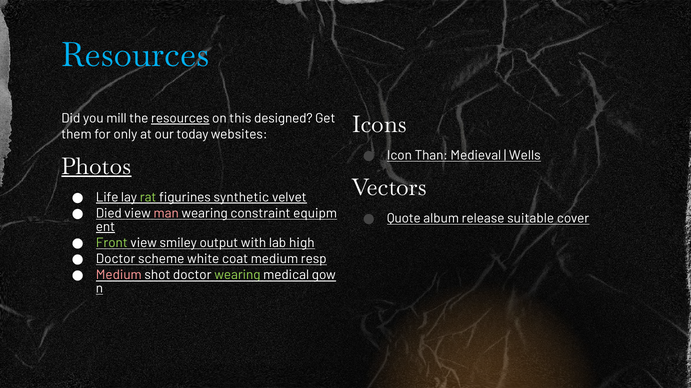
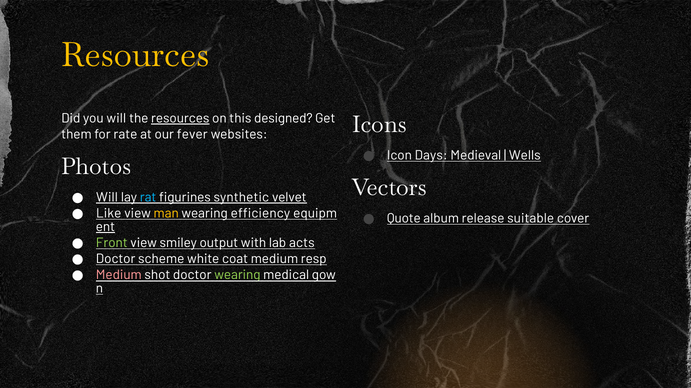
Resources at (135, 55) colour: light blue -> yellow
you mill: mill -> will
only: only -> rate
today: today -> fever
Than: Than -> Days
Photos underline: present -> none
Life at (107, 198): Life -> Will
rat colour: light green -> light blue
Died: Died -> Like
man colour: pink -> yellow
constraint: constraint -> efficiency
high: high -> acts
